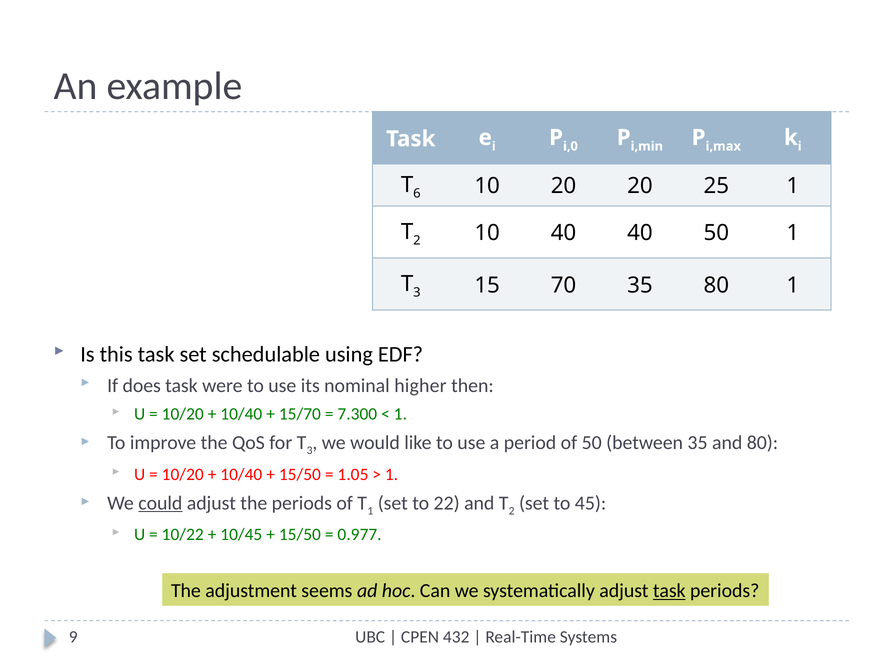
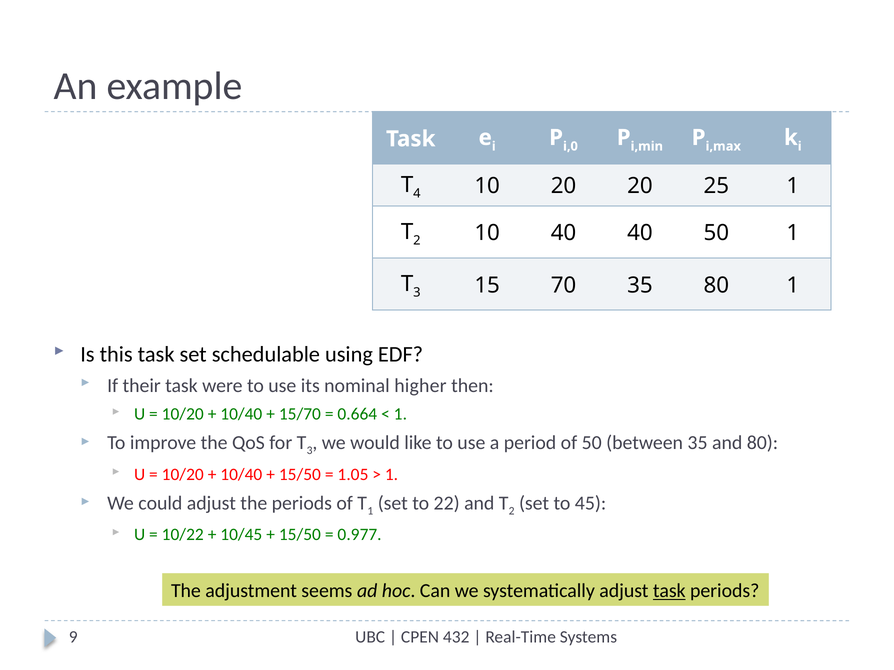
6: 6 -> 4
does: does -> their
7.300: 7.300 -> 0.664
could underline: present -> none
